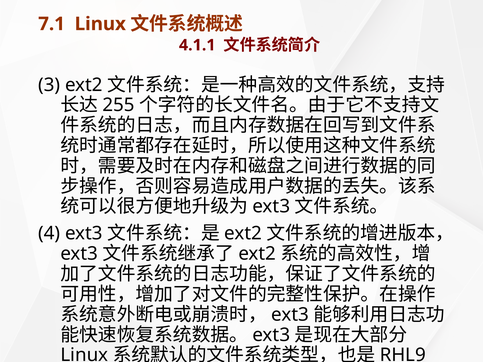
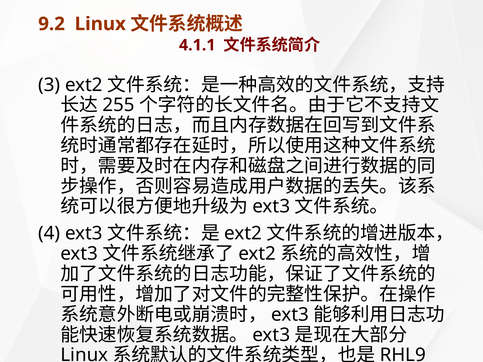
7.1: 7.1 -> 9.2
